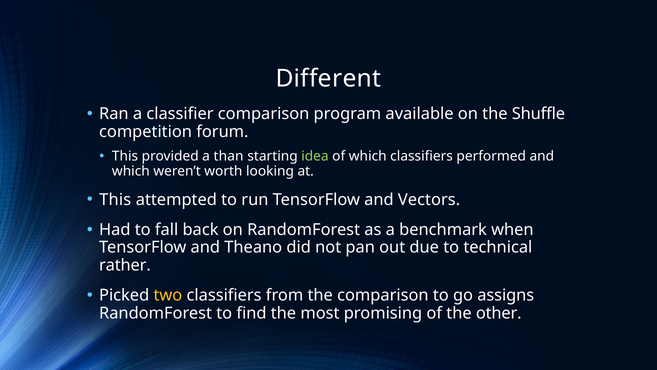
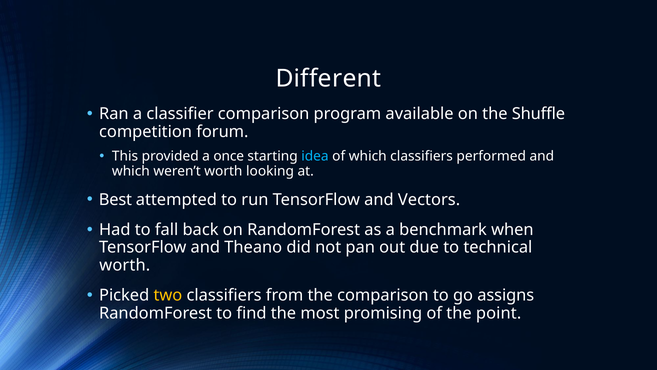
than: than -> once
idea colour: light green -> light blue
This at (115, 200): This -> Best
rather at (125, 265): rather -> worth
other: other -> point
